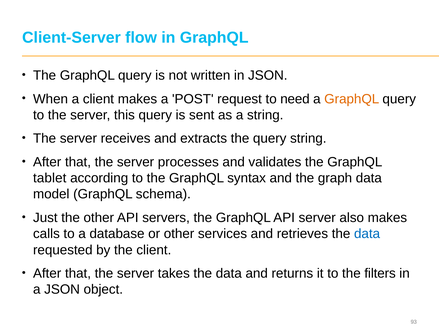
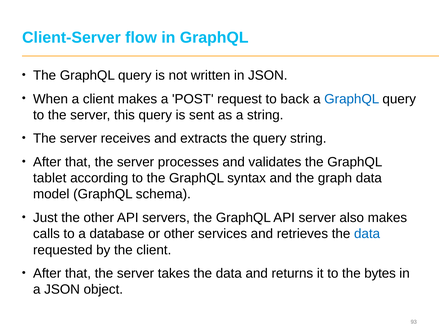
need: need -> back
GraphQL at (352, 99) colour: orange -> blue
filters: filters -> bytes
